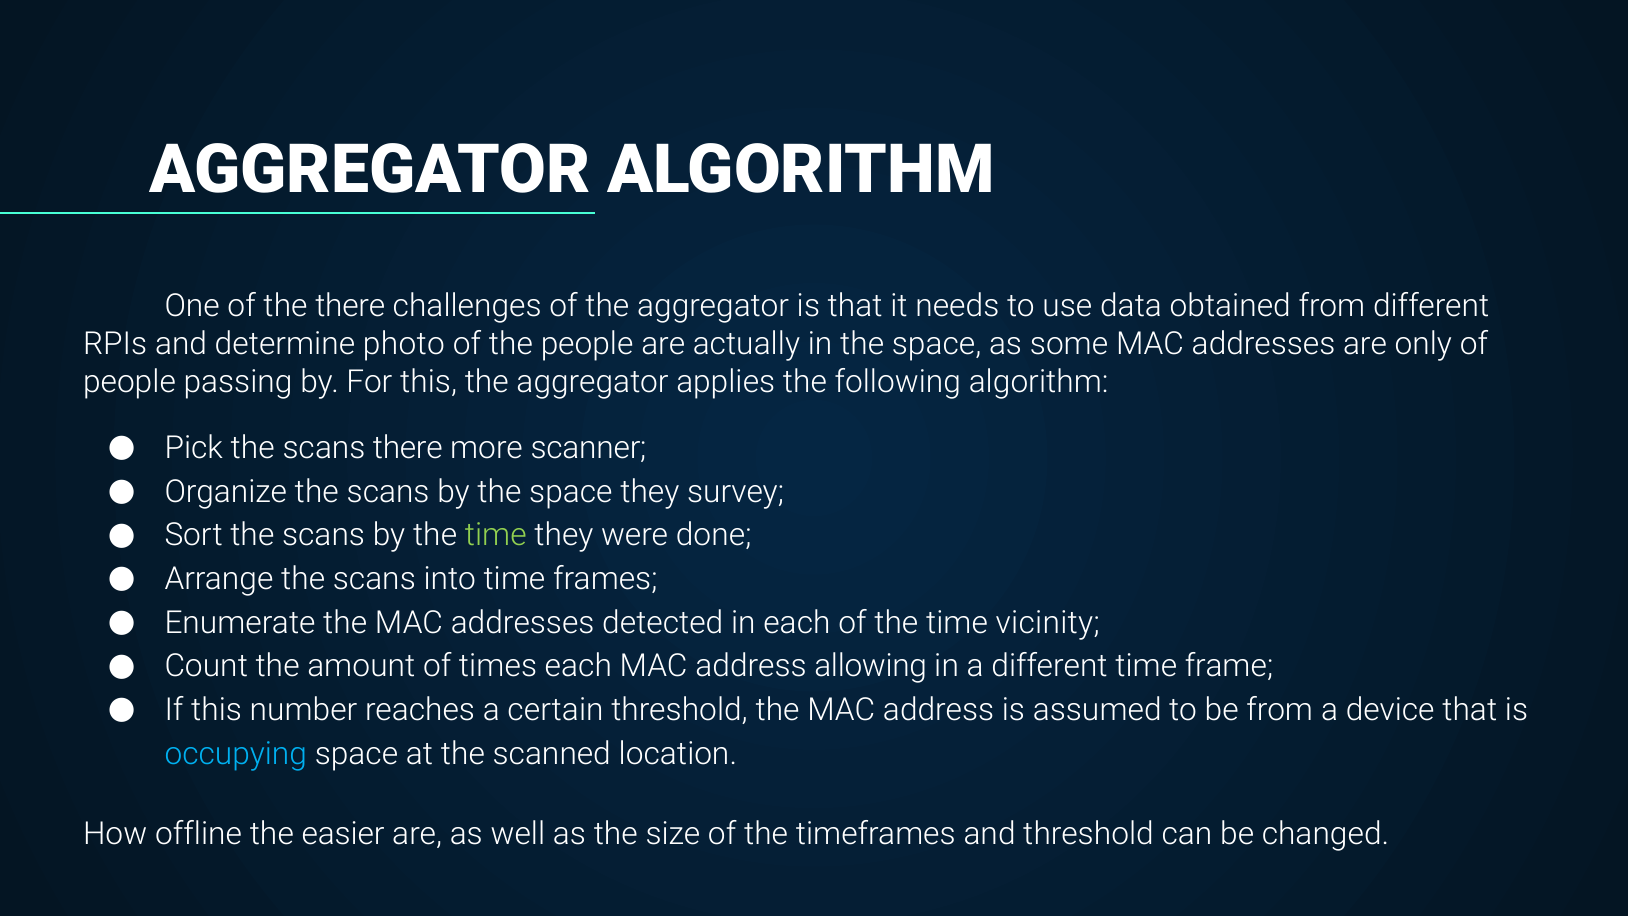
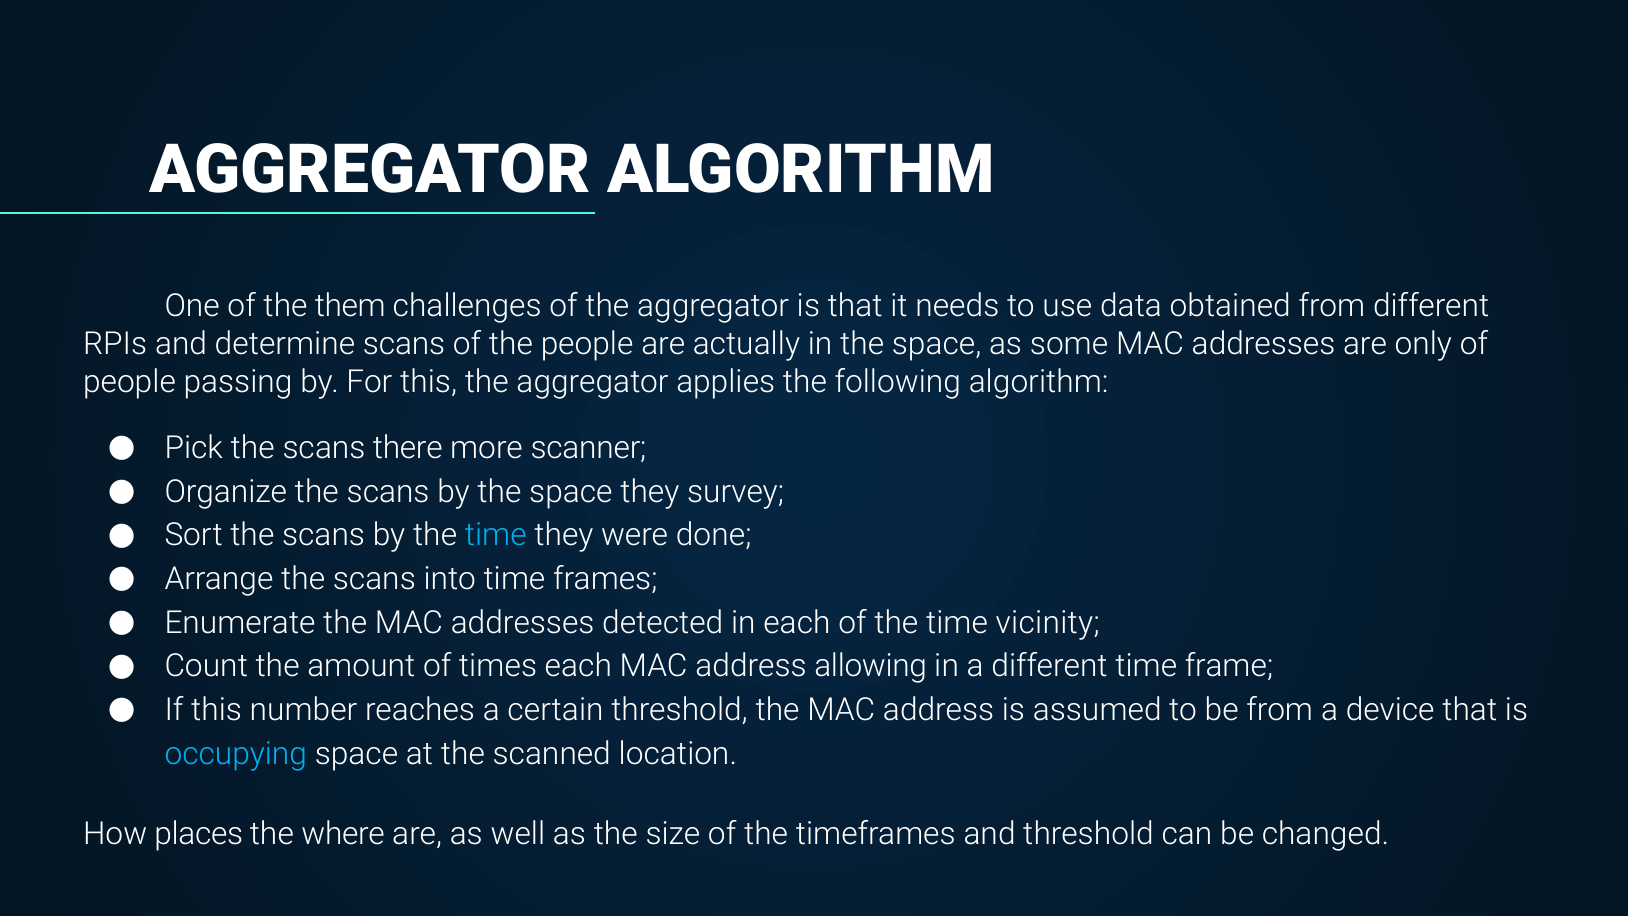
the there: there -> them
determine photo: photo -> scans
time at (496, 535) colour: light green -> light blue
offline: offline -> places
easier: easier -> where
